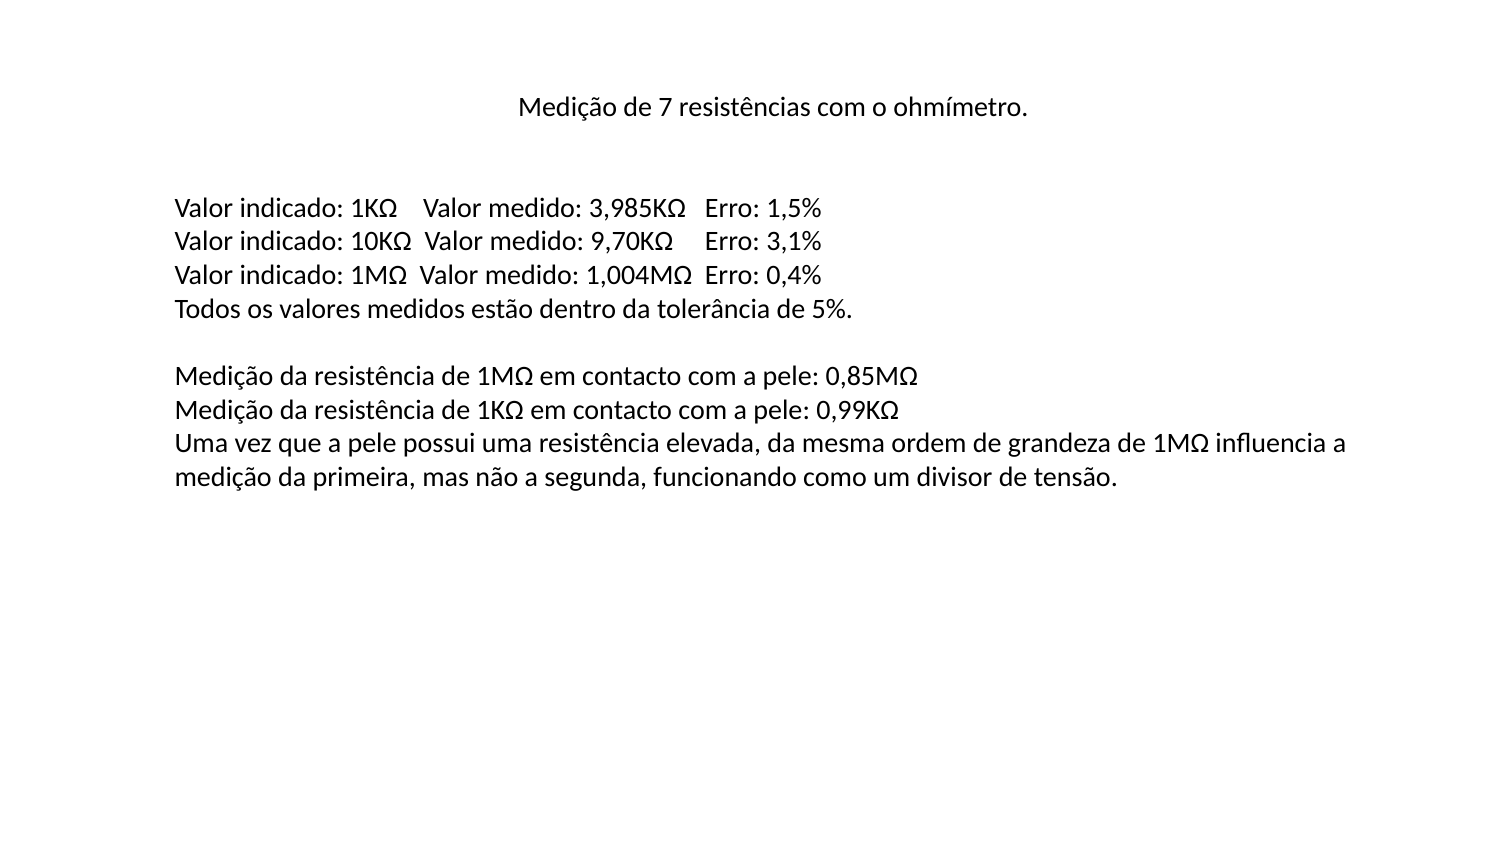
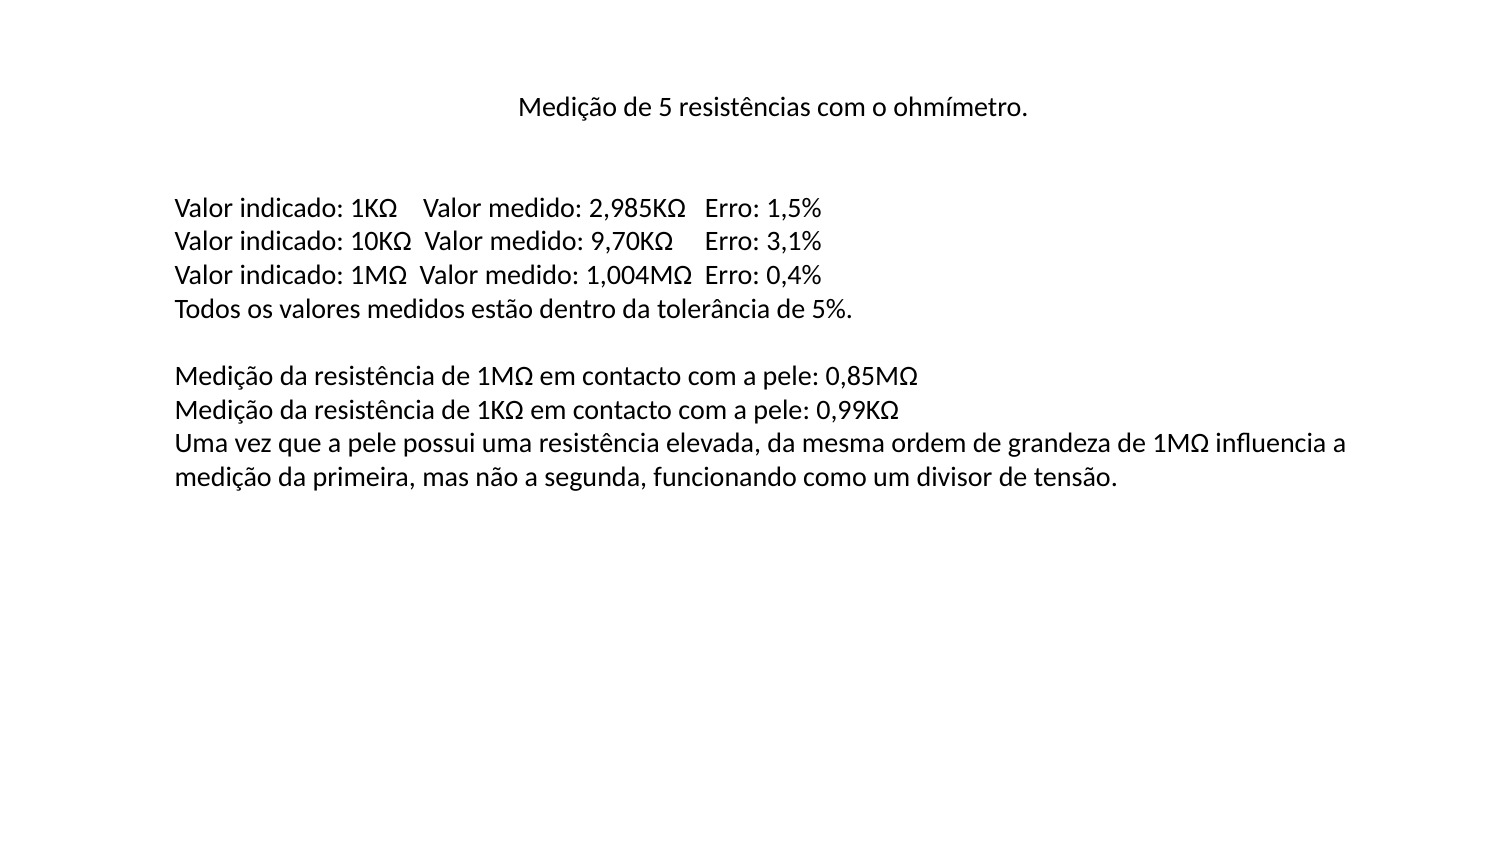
7: 7 -> 5
3,985KΩ: 3,985KΩ -> 2,985KΩ
